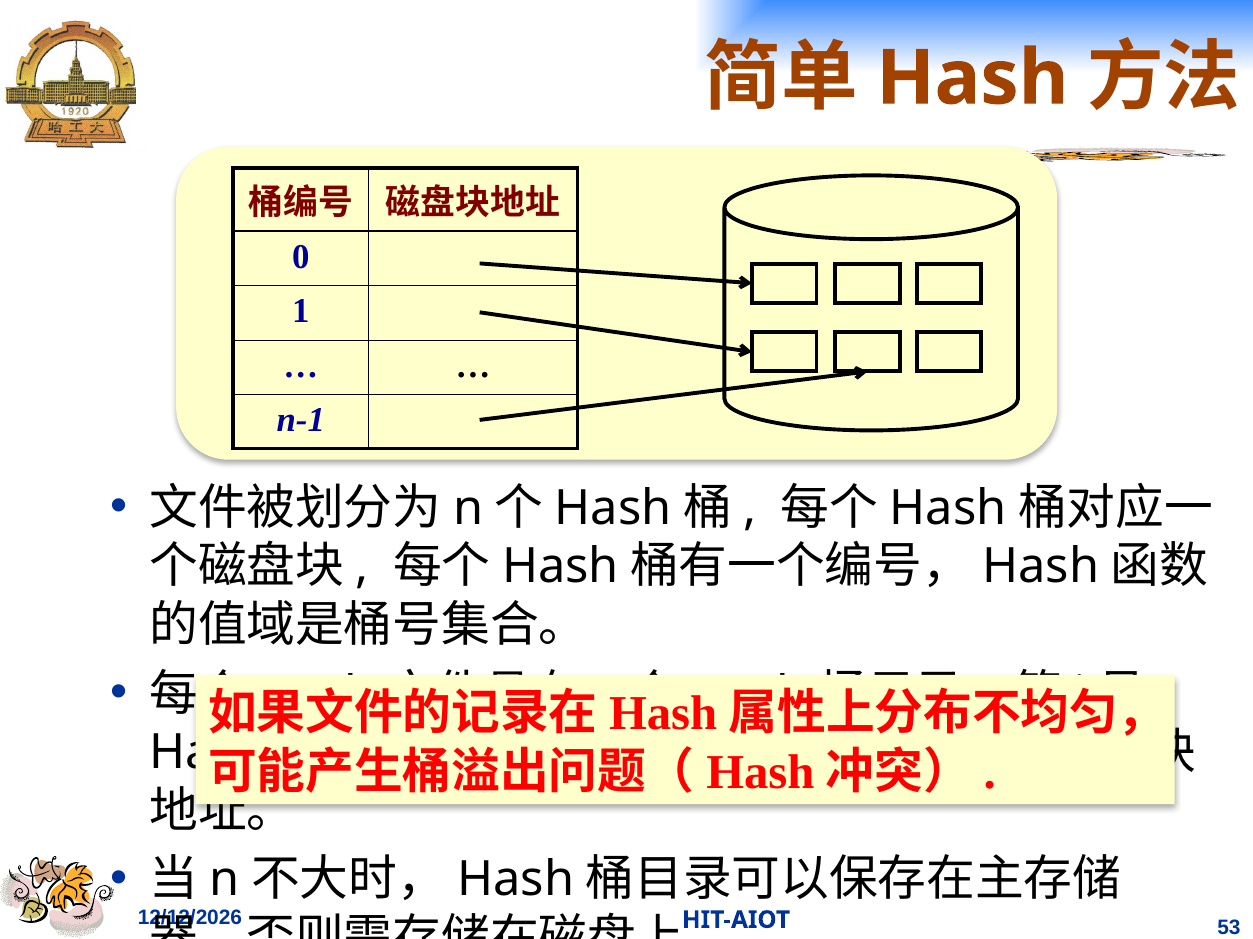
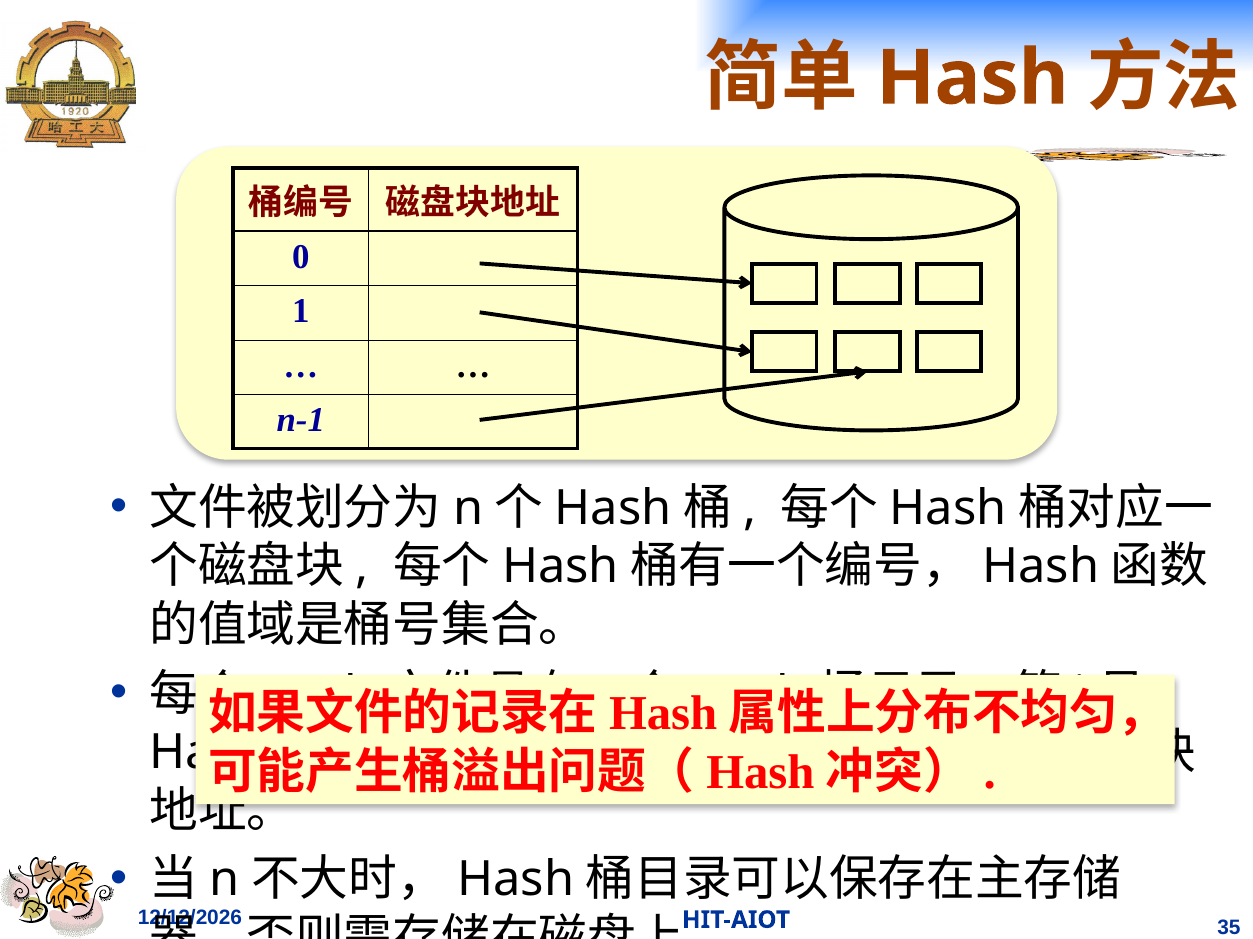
53: 53 -> 35
